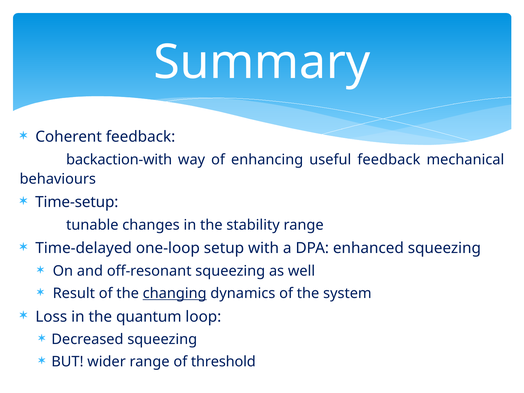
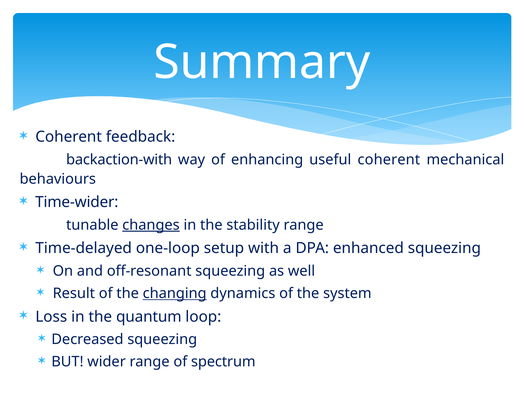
useful feedback: feedback -> coherent
Time-setup: Time-setup -> Time-wider
changes underline: none -> present
threshold: threshold -> spectrum
